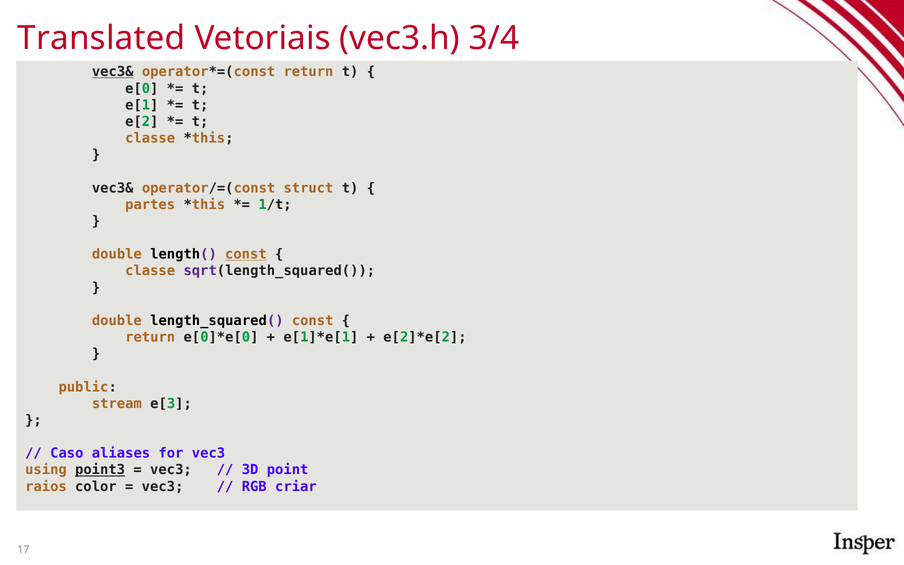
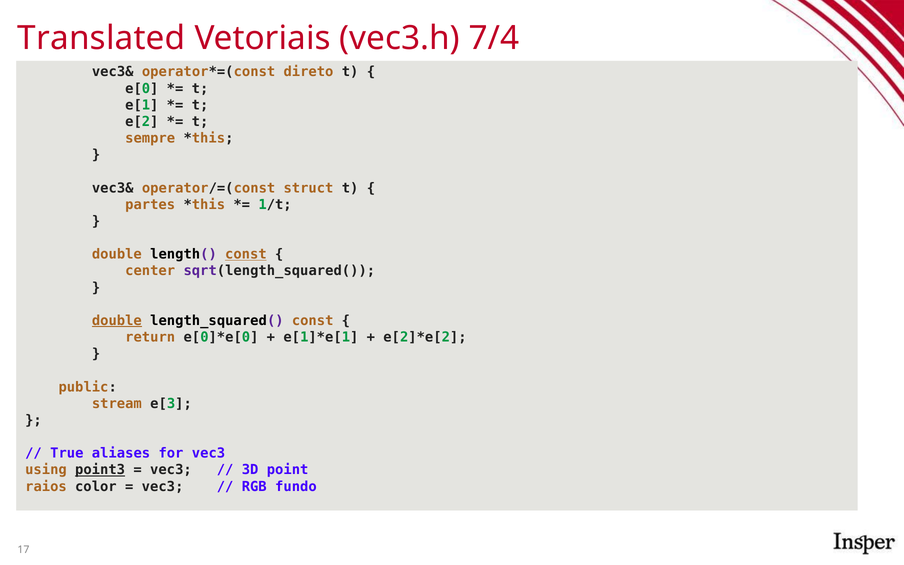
3/4: 3/4 -> 7/4
vec3& at (113, 72) underline: present -> none
return at (308, 72): return -> direto
classe at (150, 138): classe -> sempre
classe at (150, 271): classe -> center
double at (117, 321) underline: none -> present
Caso: Caso -> True
criar: criar -> fundo
